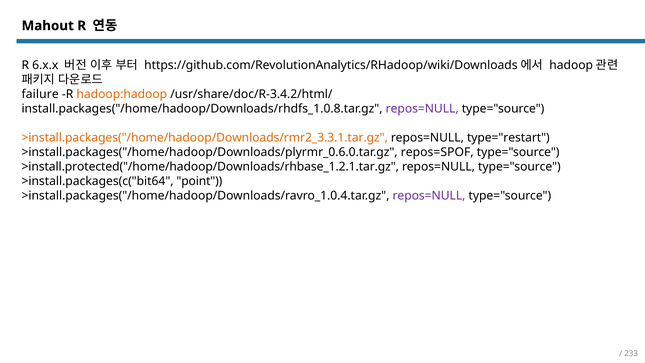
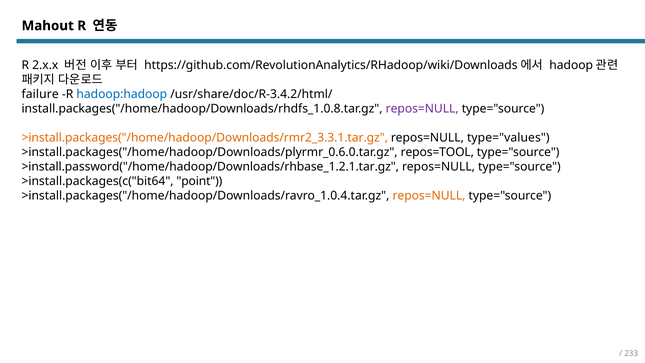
6.x.x: 6.x.x -> 2.x.x
hadoop:hadoop colour: orange -> blue
type="restart: type="restart -> type="values
repos=SPOF: repos=SPOF -> repos=TOOL
>install.protected("/home/hadoop/Downloads/rhbase_1.2.1.tar.gz: >install.protected("/home/hadoop/Downloads/rhbase_1.2.1.tar.gz -> >install.password("/home/hadoop/Downloads/rhbase_1.2.1.tar.gz
repos=NULL at (429, 196) colour: purple -> orange
